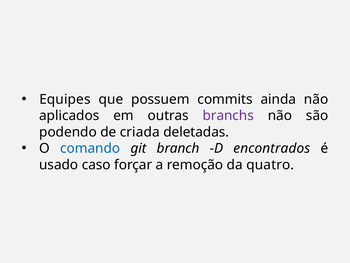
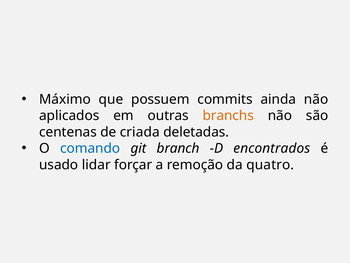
Equipes: Equipes -> Máximo
branchs colour: purple -> orange
podendo: podendo -> centenas
caso: caso -> lidar
